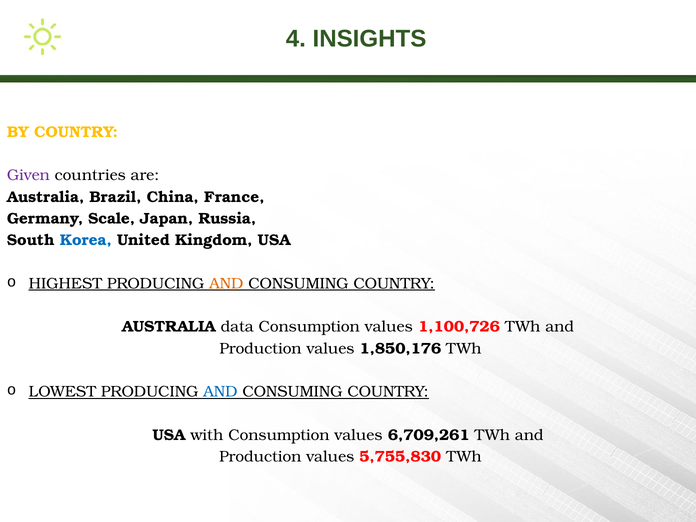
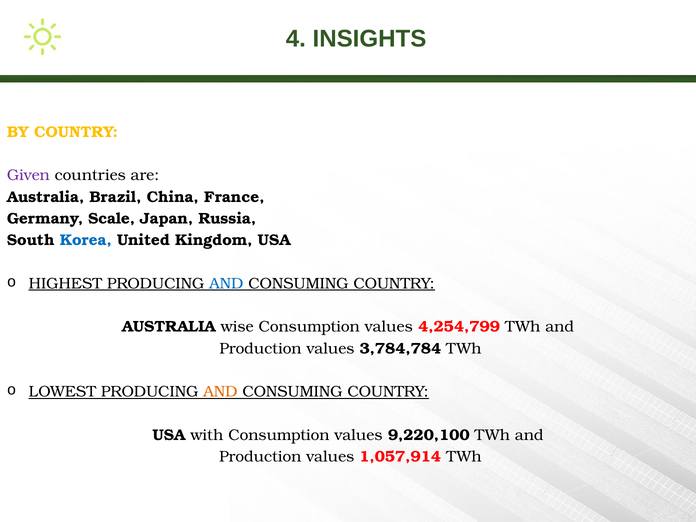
AND at (226, 284) colour: orange -> blue
data: data -> wise
1,100,726: 1,100,726 -> 4,254,799
1,850,176: 1,850,176 -> 3,784,784
AND at (220, 392) colour: blue -> orange
6,709,261: 6,709,261 -> 9,220,100
5,755,830: 5,755,830 -> 1,057,914
